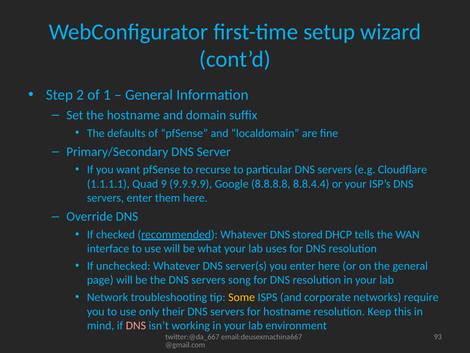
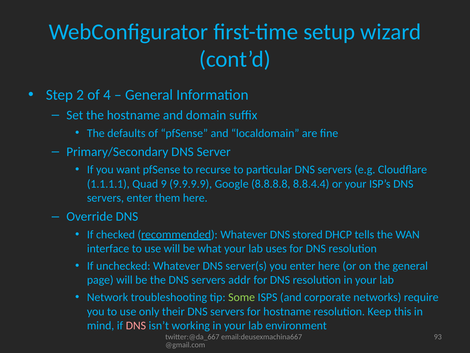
1: 1 -> 4
song: song -> addr
Some colour: yellow -> light green
